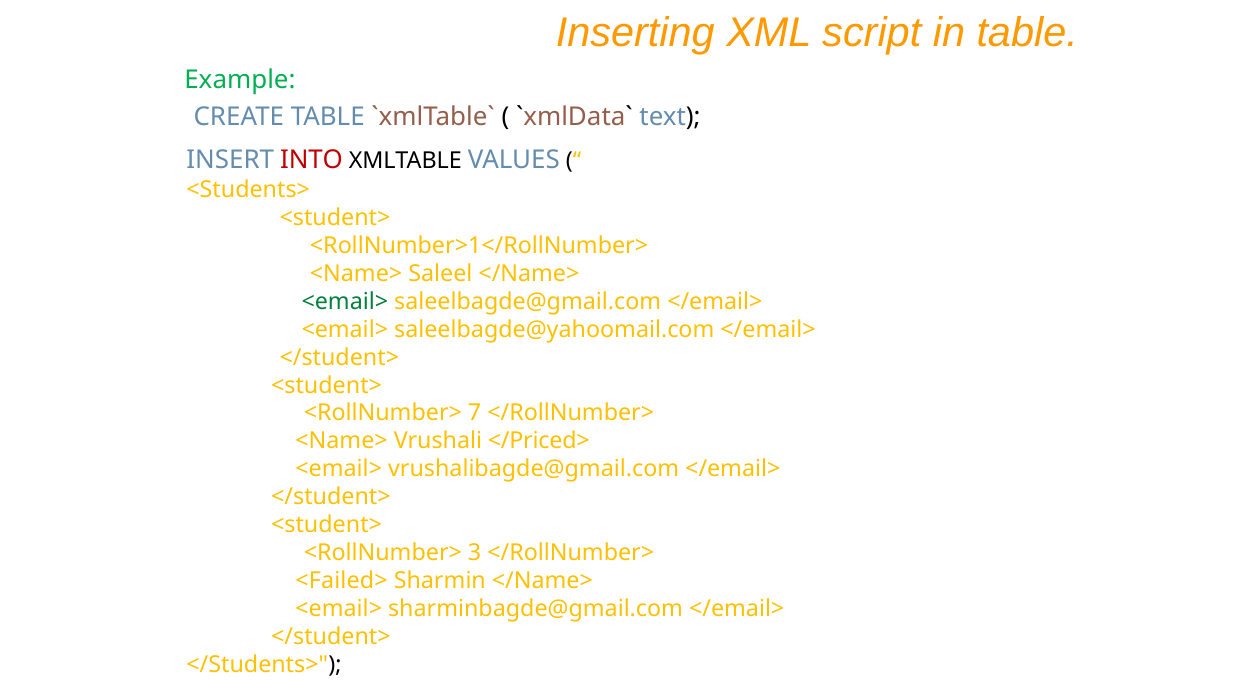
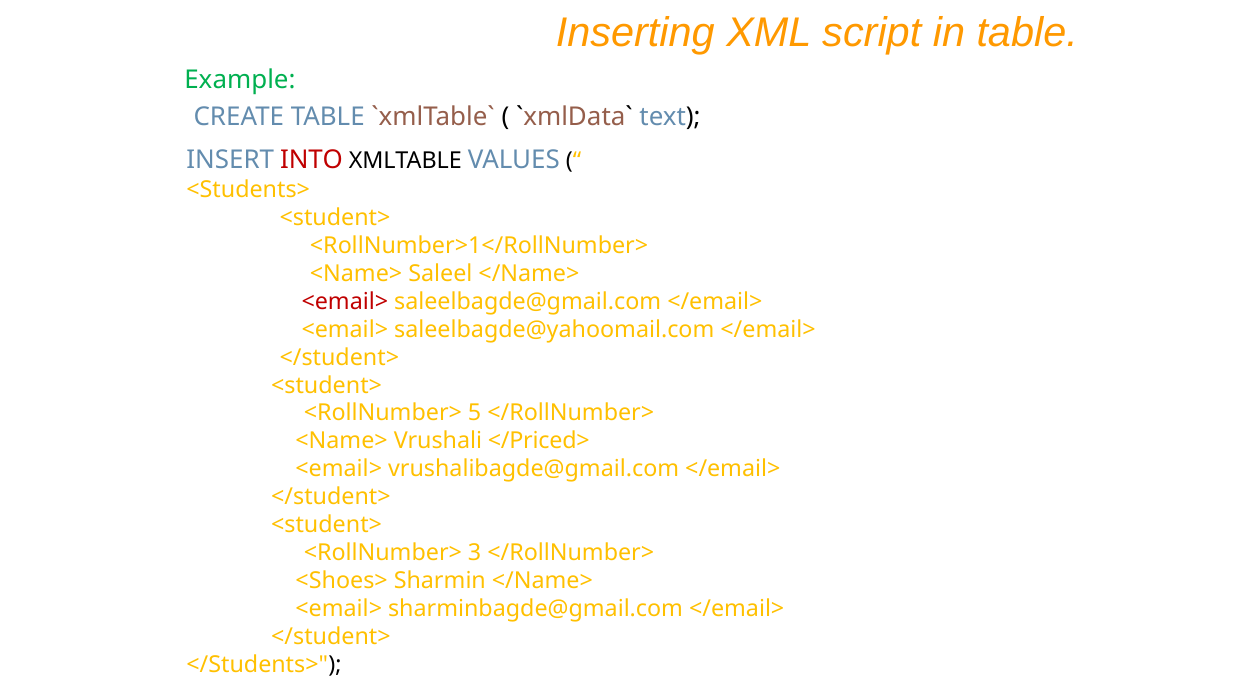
<email> at (345, 302) colour: green -> red
7: 7 -> 5
<Failed>: <Failed> -> <Shoes>
